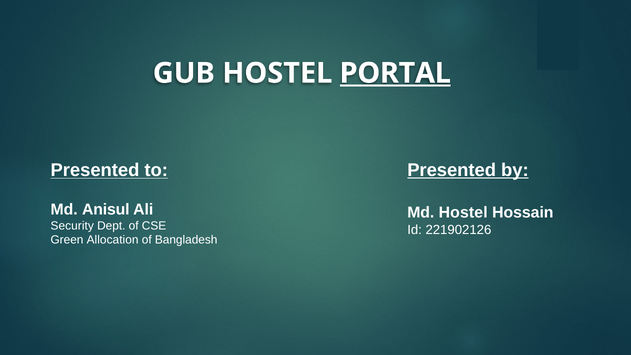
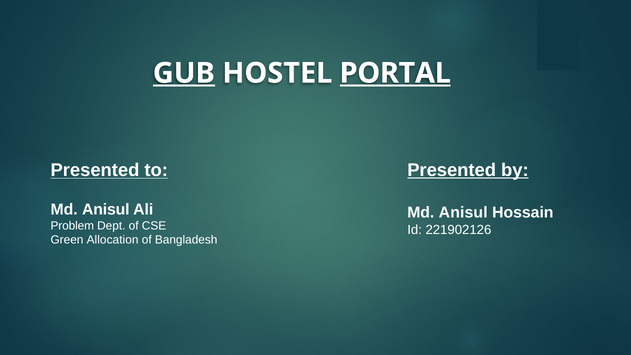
GUB underline: none -> present
Hostel at (463, 212): Hostel -> Anisul
Security: Security -> Problem
